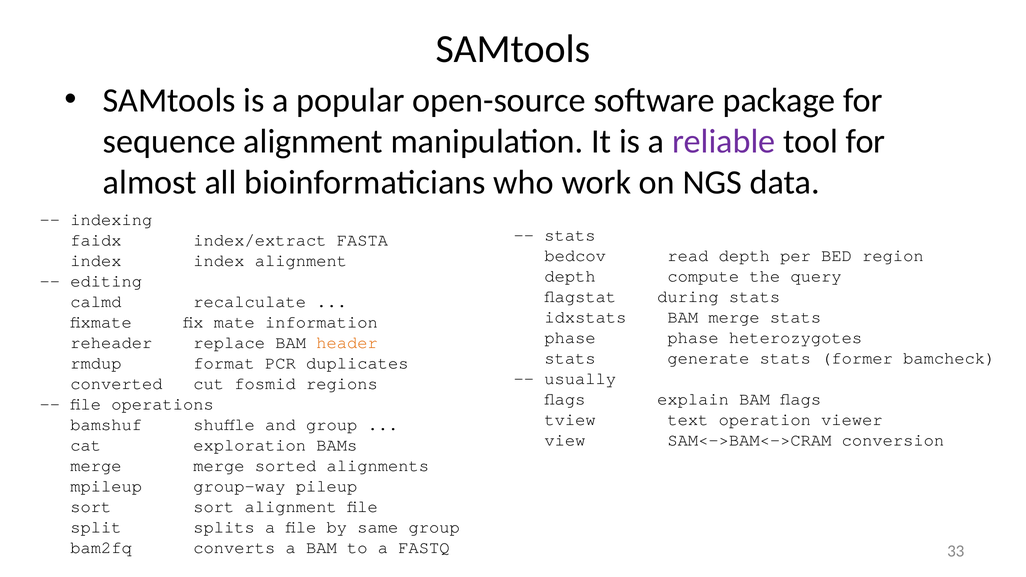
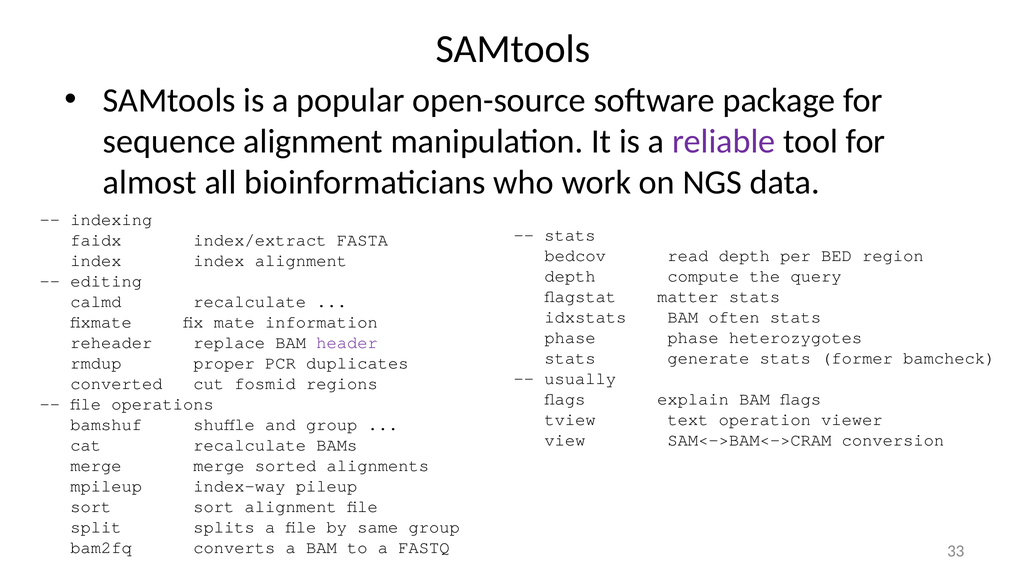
during: during -> matter
BAM merge: merge -> often
header colour: orange -> purple
format: format -> proper
cat exploration: exploration -> recalculate
group-way: group-way -> index-way
